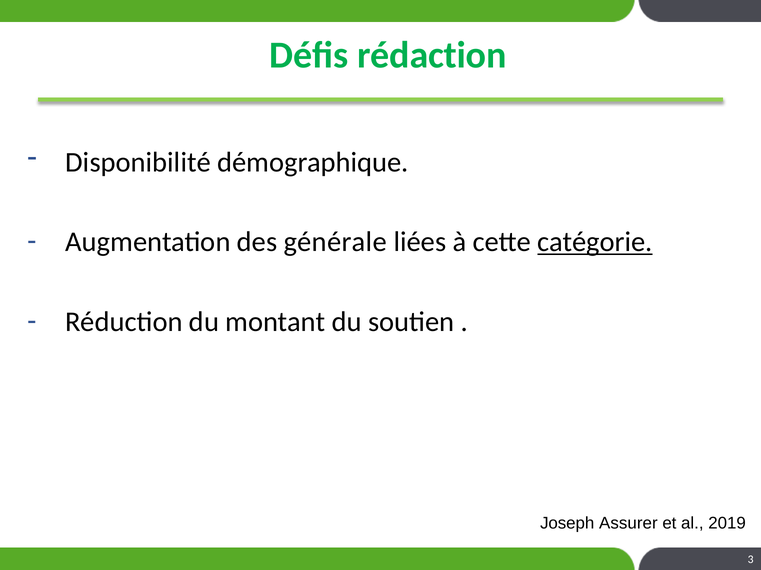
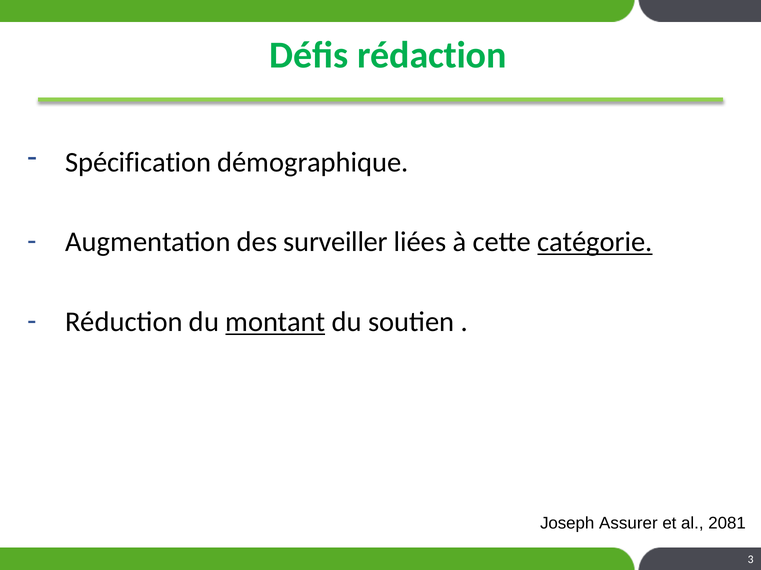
Disponibilité: Disponibilité -> Spécification
générale: générale -> surveiller
montant underline: none -> present
2019: 2019 -> 2081
